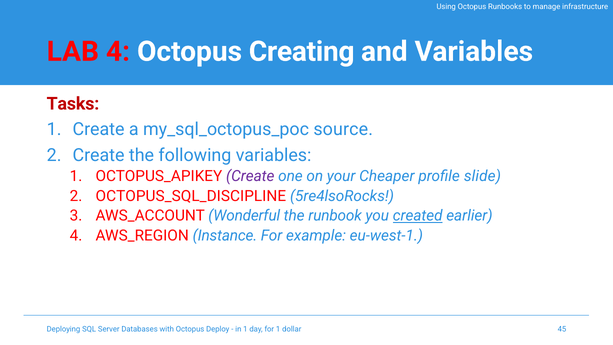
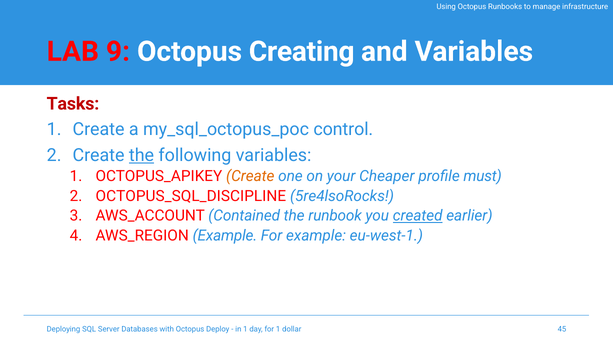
LAB 4: 4 -> 9
source: source -> control
the at (142, 155) underline: none -> present
Create at (250, 176) colour: purple -> orange
slide: slide -> must
Wonderful: Wonderful -> Contained
AWS_REGION Instance: Instance -> Example
